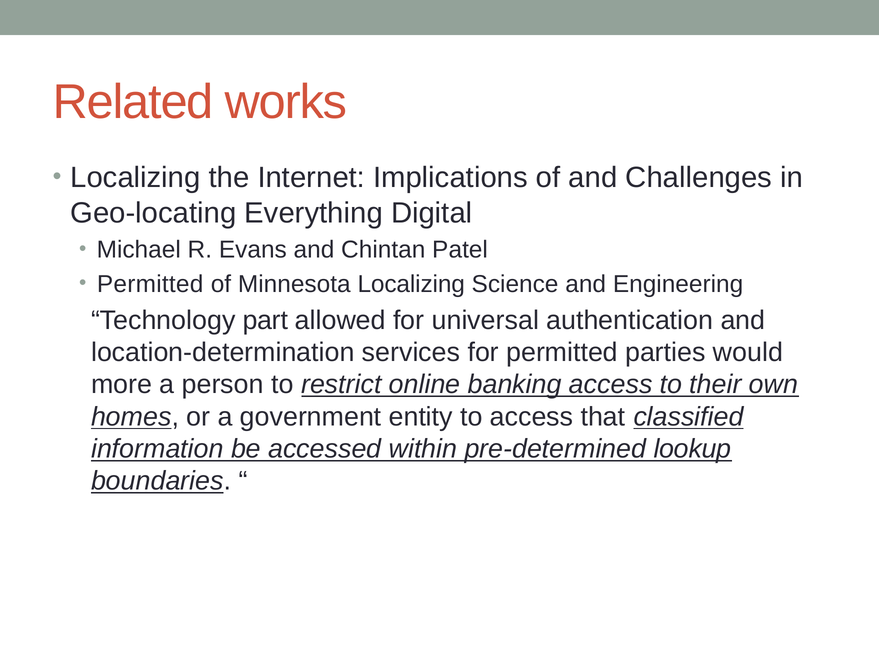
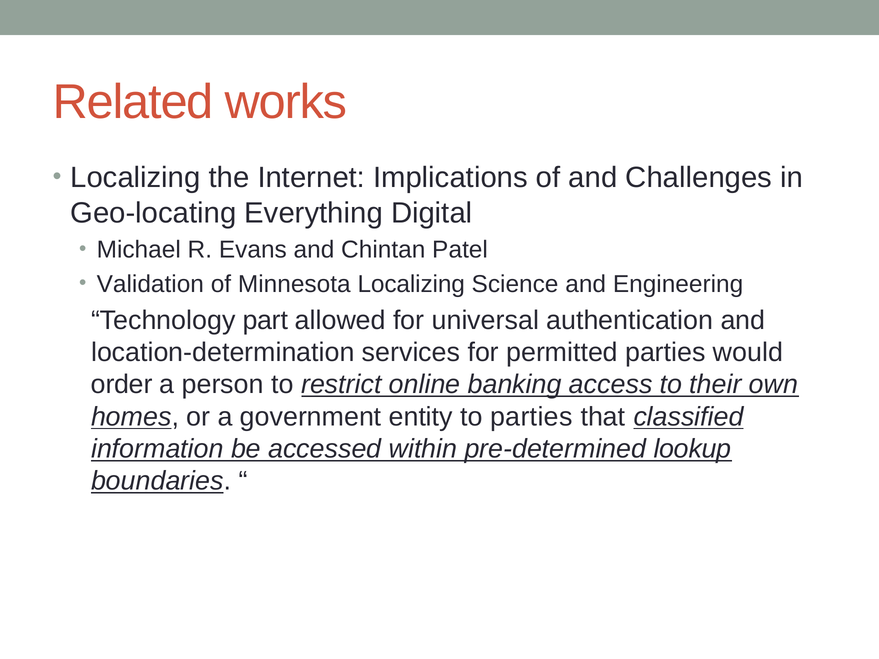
Permitted at (150, 284): Permitted -> Validation
more: more -> order
to access: access -> parties
